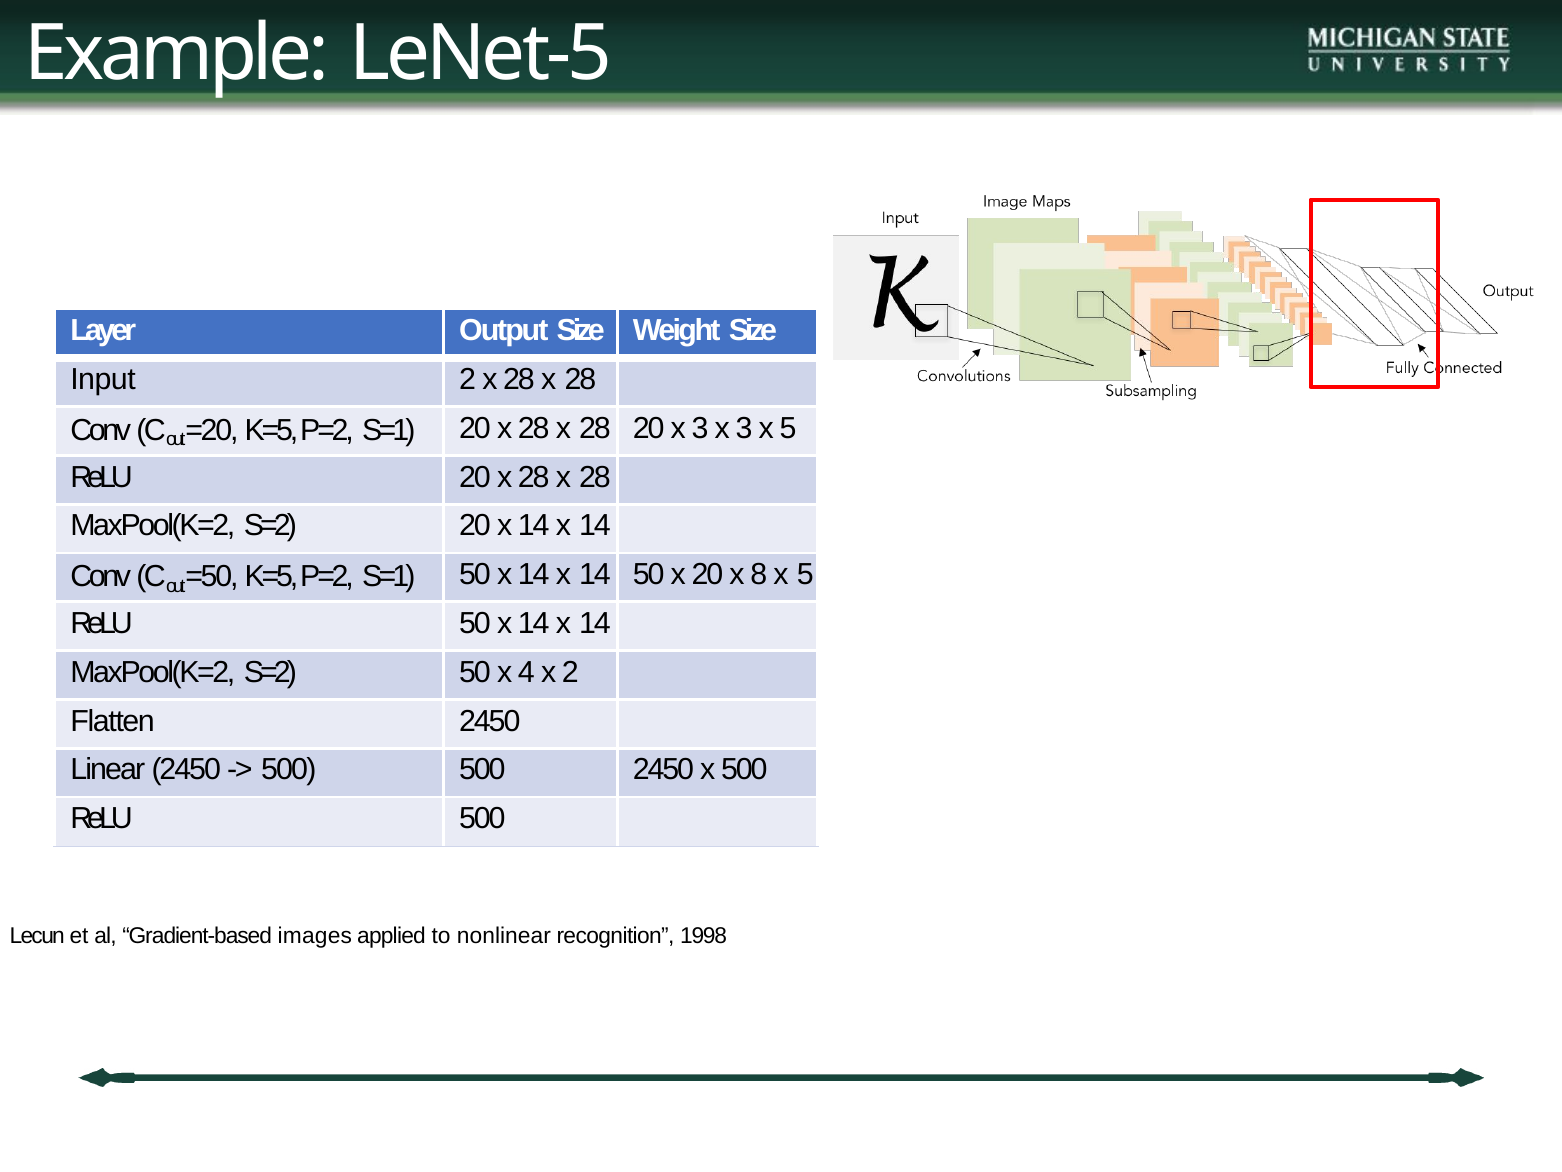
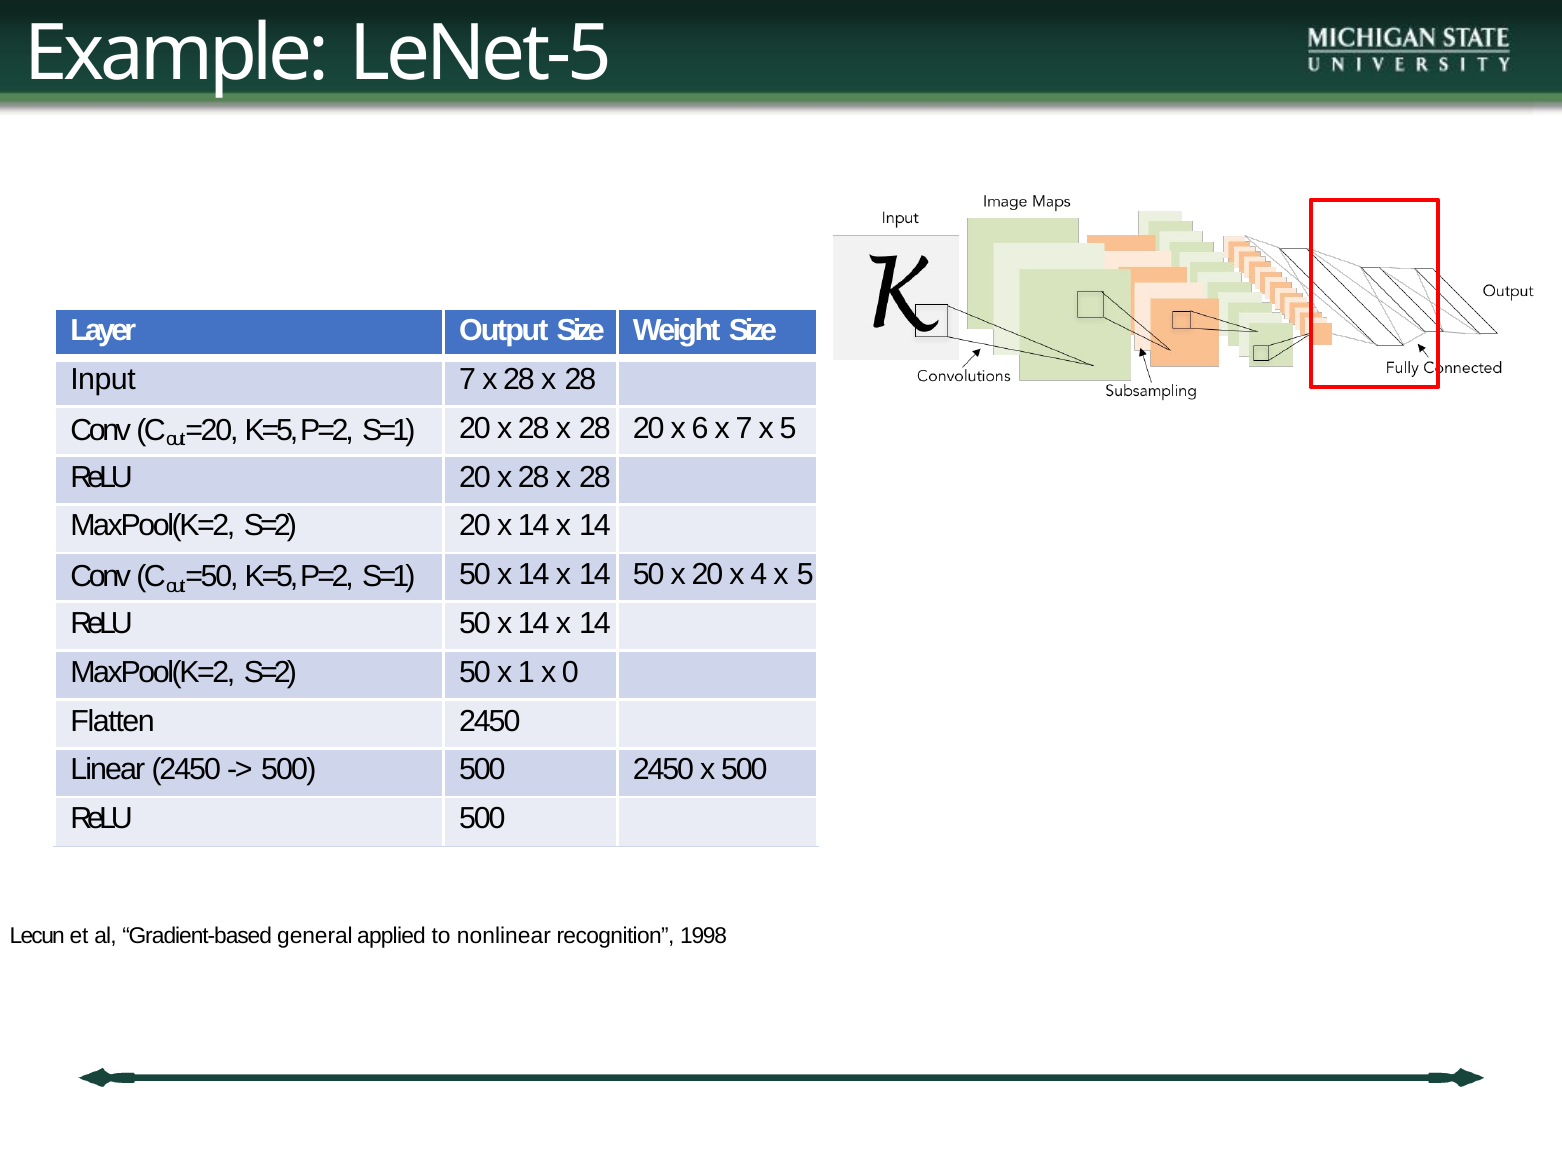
Input 2: 2 -> 7
20 x 3: 3 -> 6
3 at (744, 428): 3 -> 7
8: 8 -> 4
4: 4 -> 1
x 2: 2 -> 0
images: images -> general
